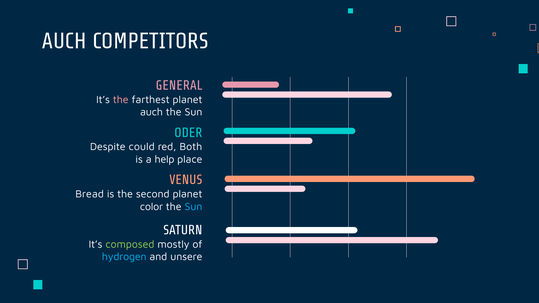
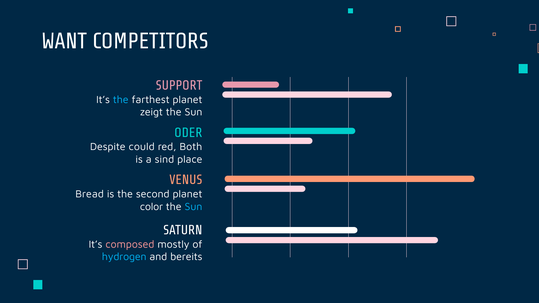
AUCH at (64, 41): AUCH -> WANT
GENERAL: GENERAL -> SUPPORT
the at (121, 100) colour: pink -> light blue
auch at (152, 112): auch -> zeigt
help: help -> sind
composed colour: light green -> pink
unsere: unsere -> bereits
